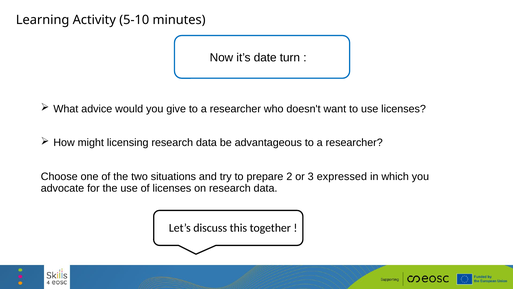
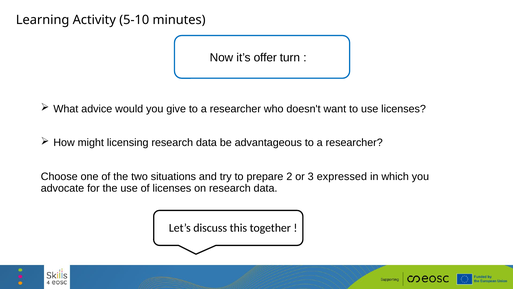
date: date -> offer
